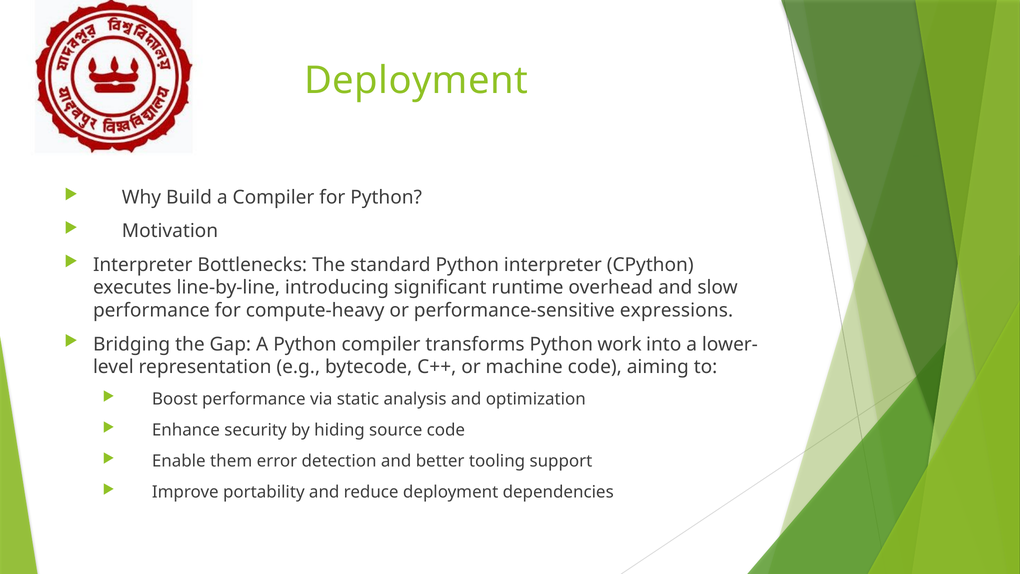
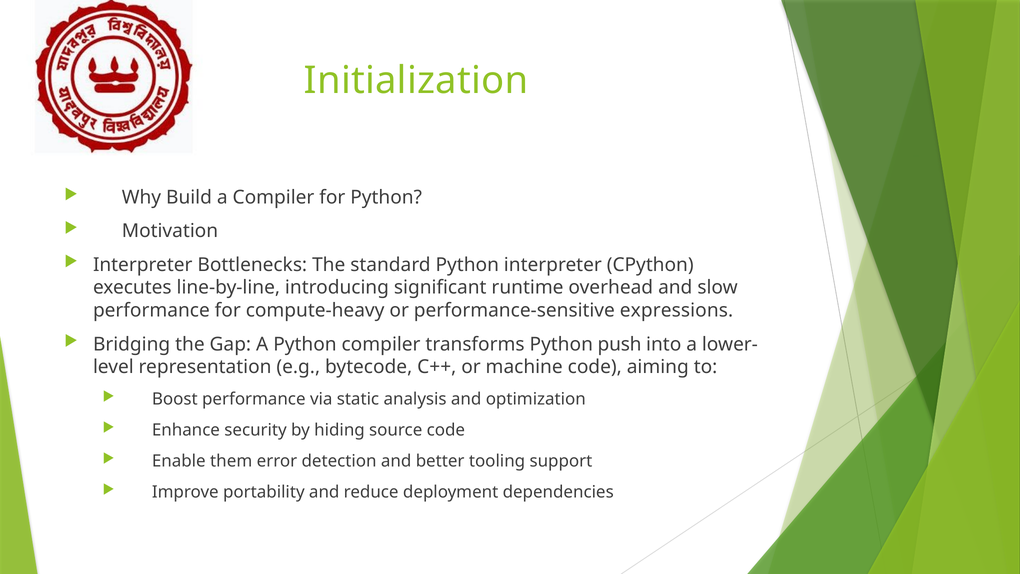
Deployment at (416, 80): Deployment -> Initialization
work: work -> push
